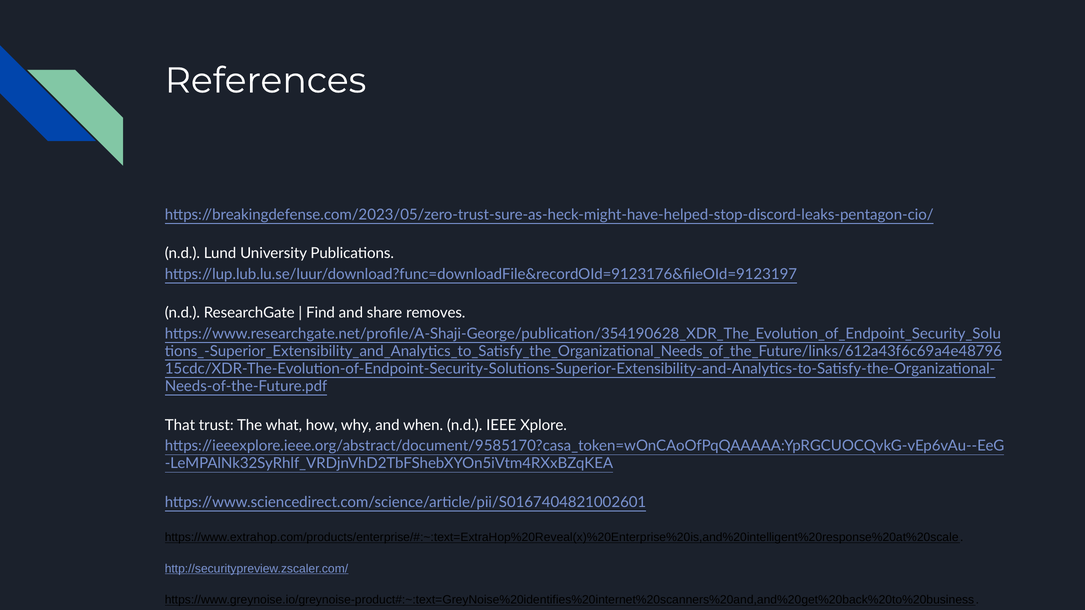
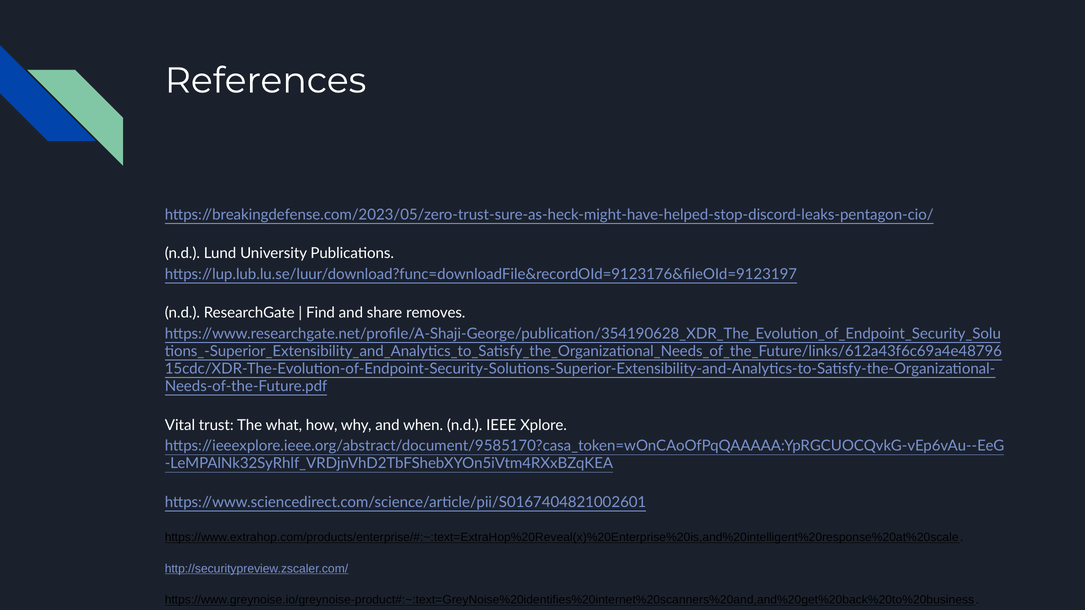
That: That -> Vital
